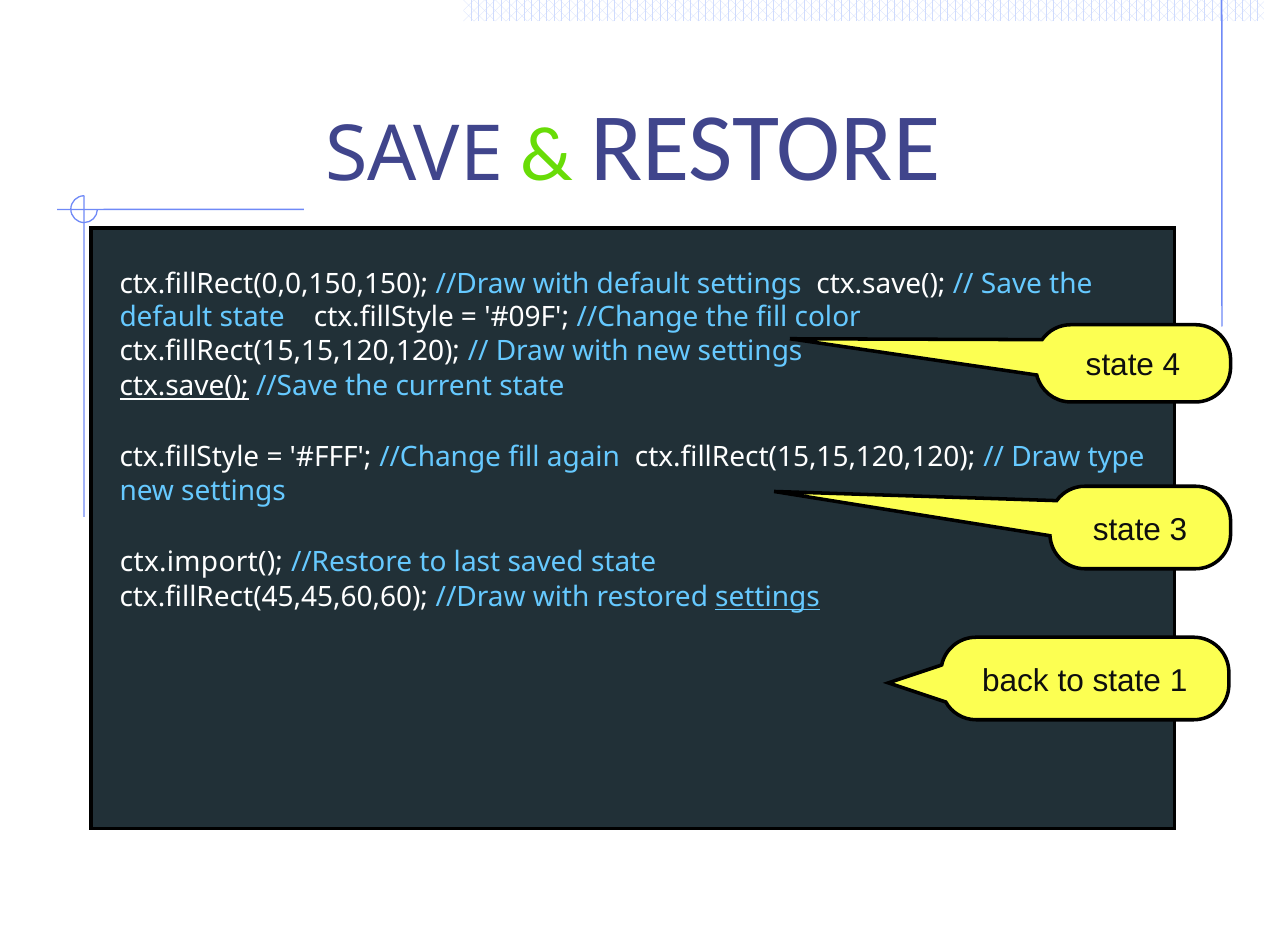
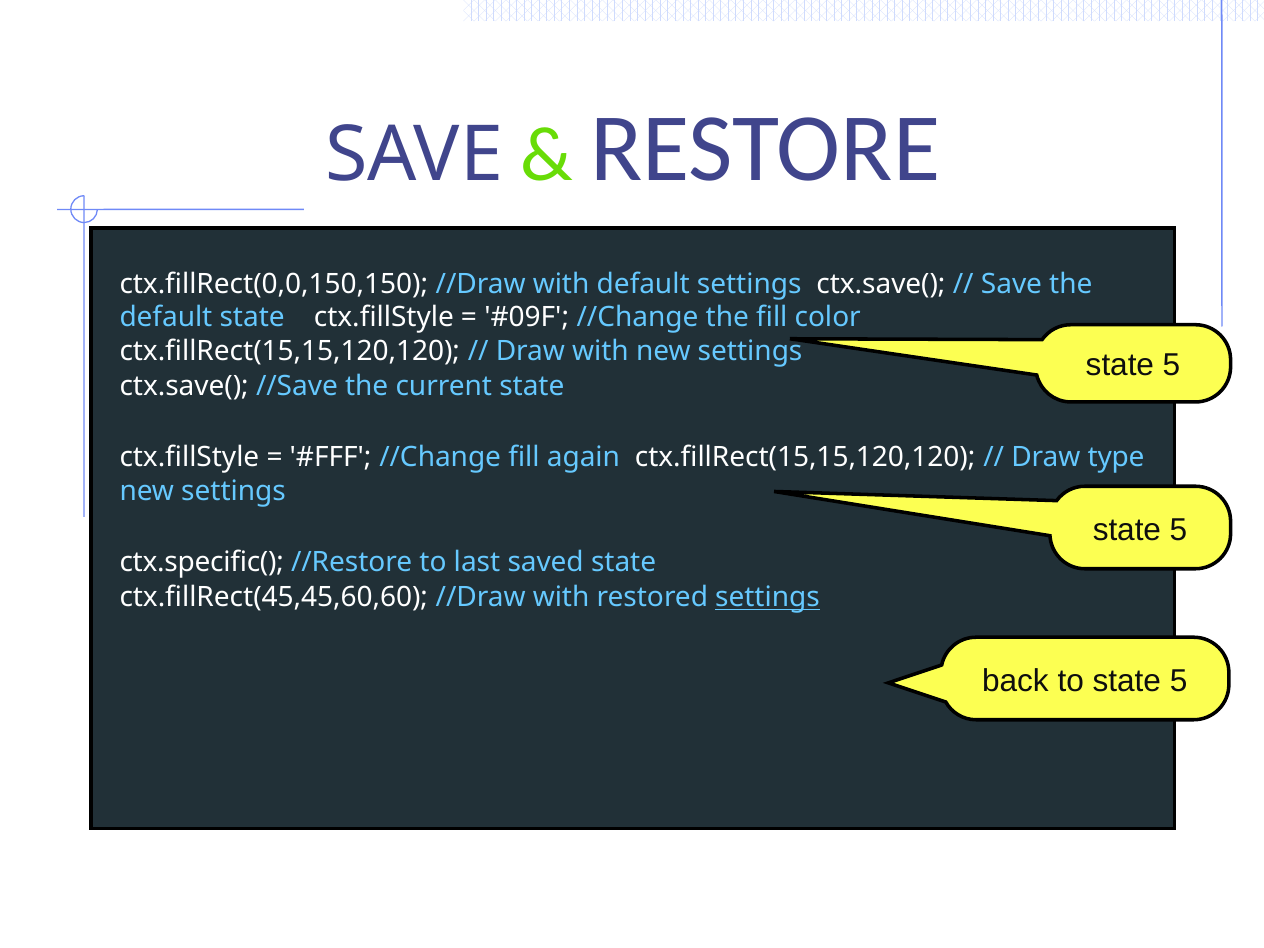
4 at (1172, 366): 4 -> 5
ctx.save( at (184, 387) underline: present -> none
3 at (1179, 530): 3 -> 5
ctx.import(: ctx.import( -> ctx.specific(
to state 1: 1 -> 5
